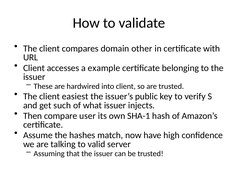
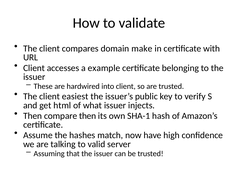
other: other -> make
such: such -> html
compare user: user -> then
